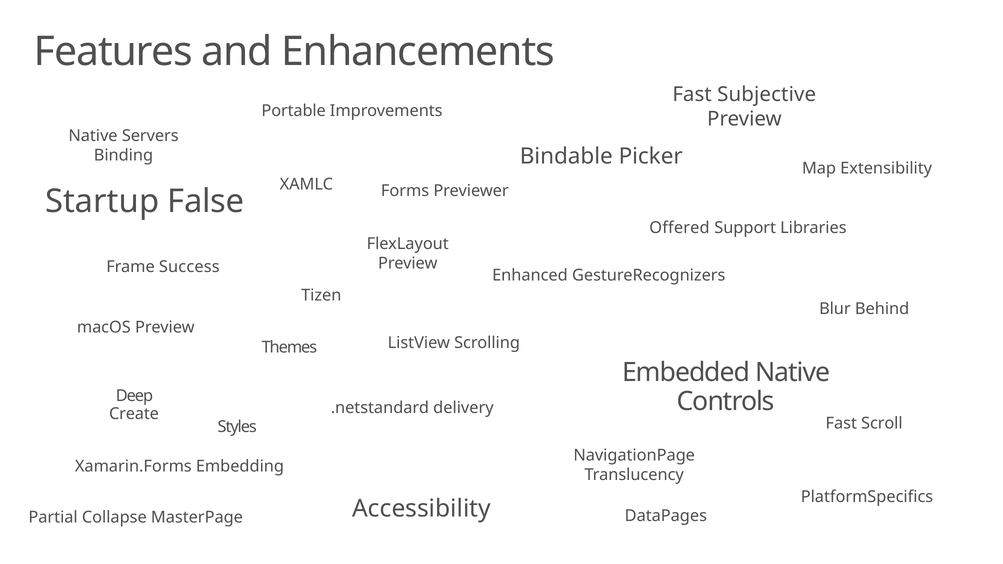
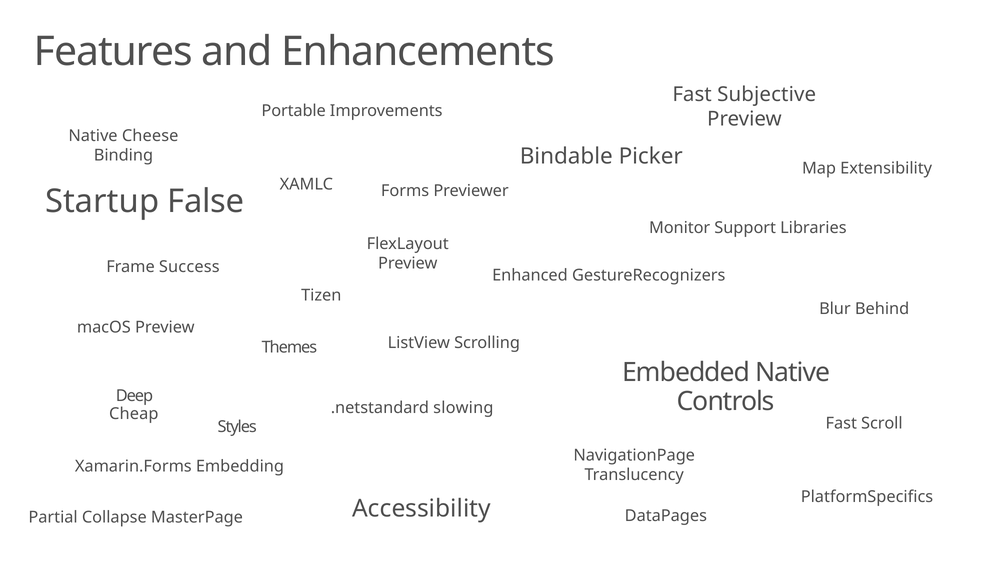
Servers: Servers -> Cheese
Offered: Offered -> Monitor
delivery: delivery -> slowing
Create: Create -> Cheap
